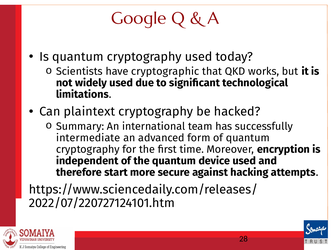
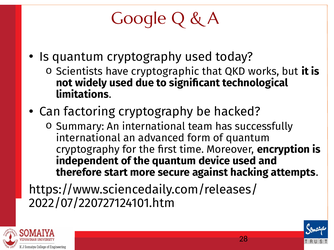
plaintext: plaintext -> factoring
intermediate at (88, 138): intermediate -> international
